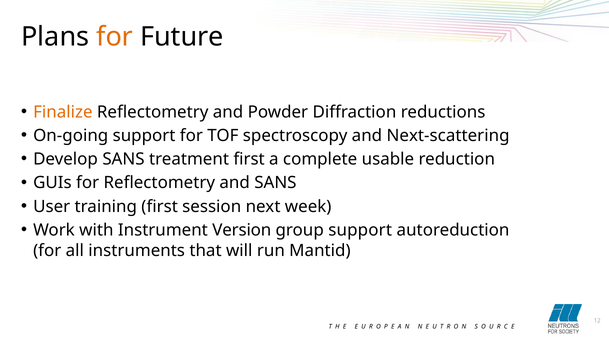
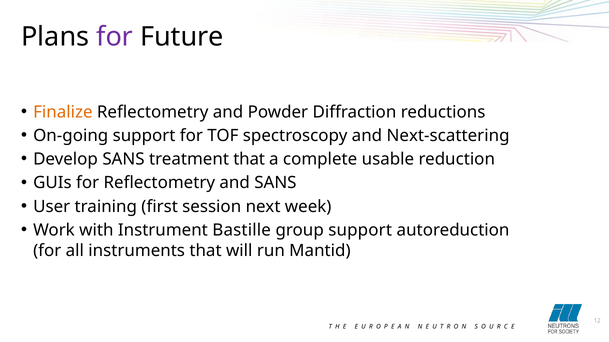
for at (115, 37) colour: orange -> purple
treatment first: first -> that
Version: Version -> Bastille
